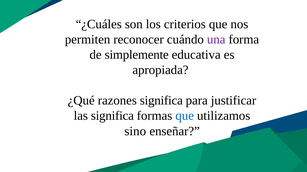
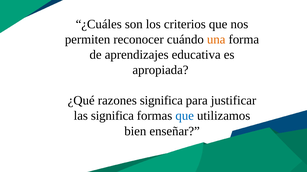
una colour: purple -> orange
simplemente: simplemente -> aprendizajes
sino: sino -> bien
